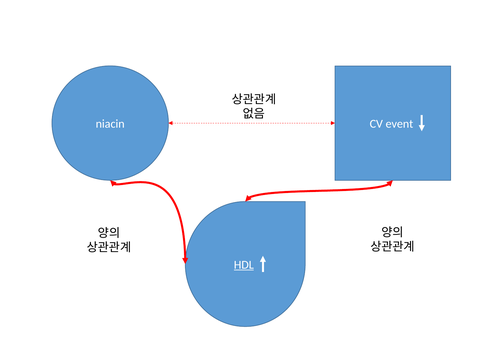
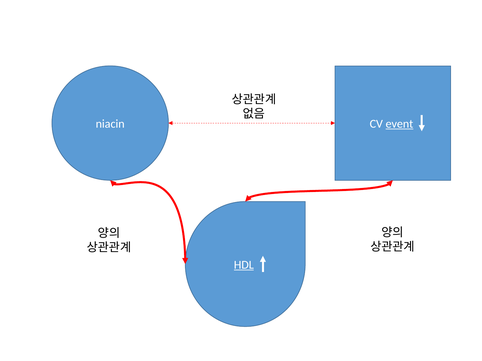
event underline: none -> present
